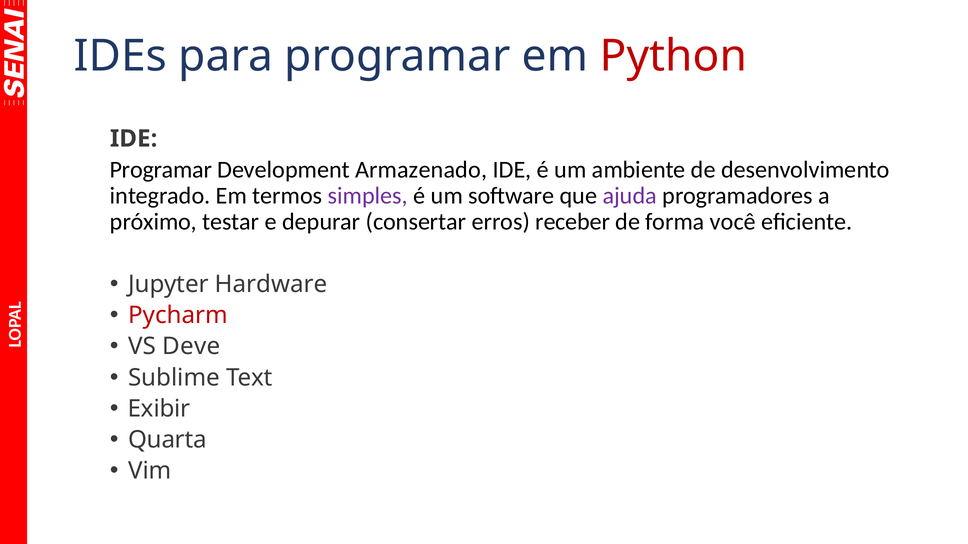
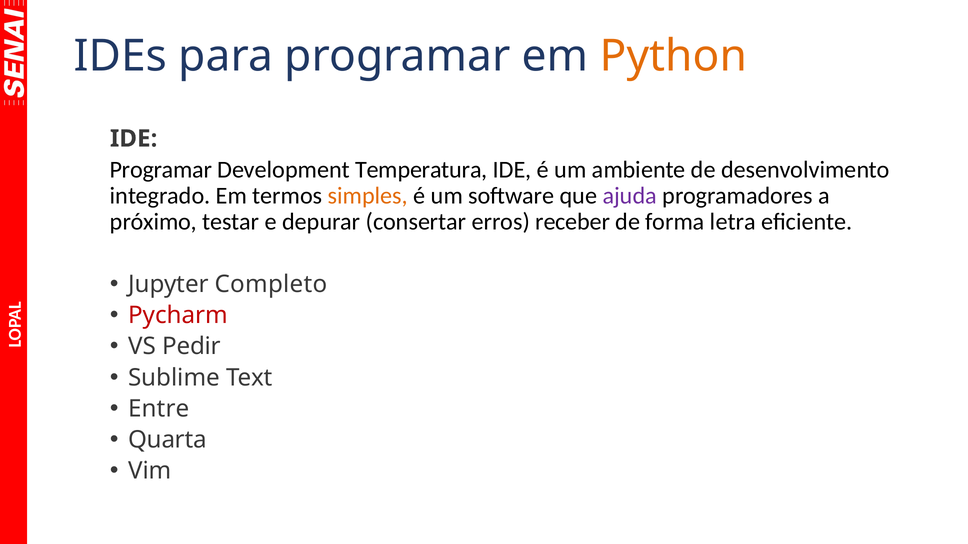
Python colour: red -> orange
Armazenado: Armazenado -> Temperatura
simples colour: purple -> orange
você: você -> letra
Hardware: Hardware -> Completo
Deve: Deve -> Pedir
Exibir: Exibir -> Entre
